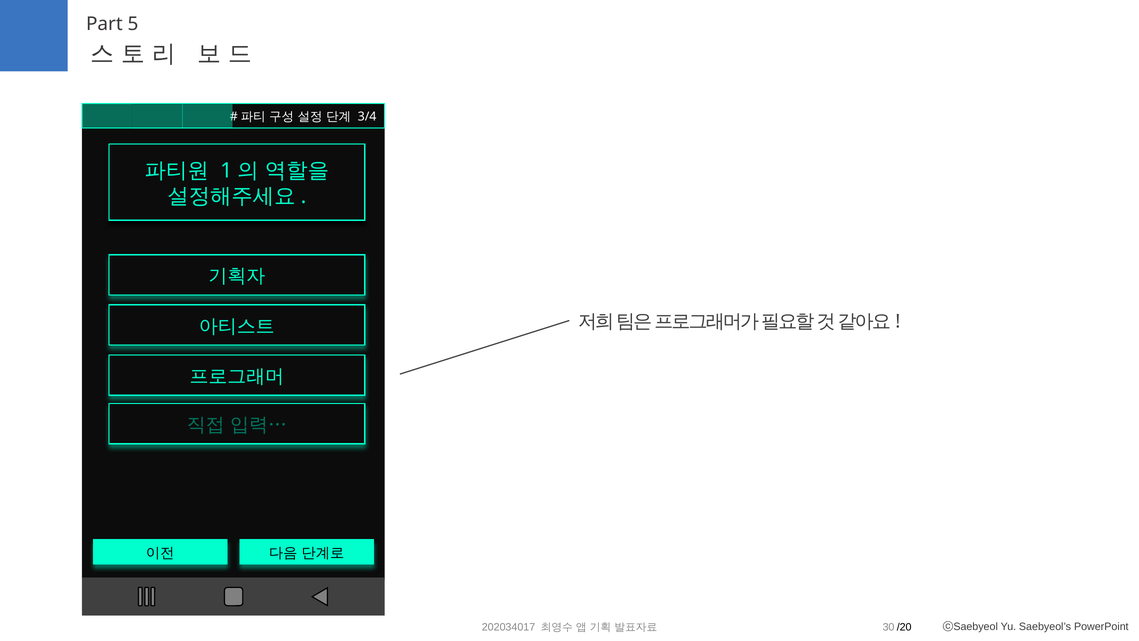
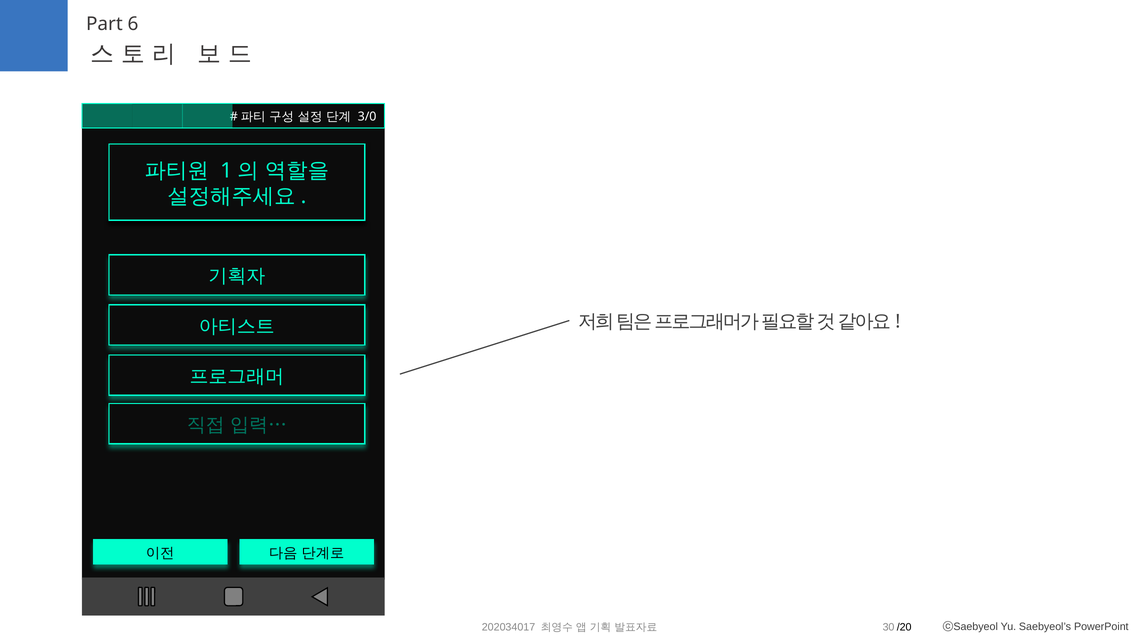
5: 5 -> 6
3/4: 3/4 -> 3/0
